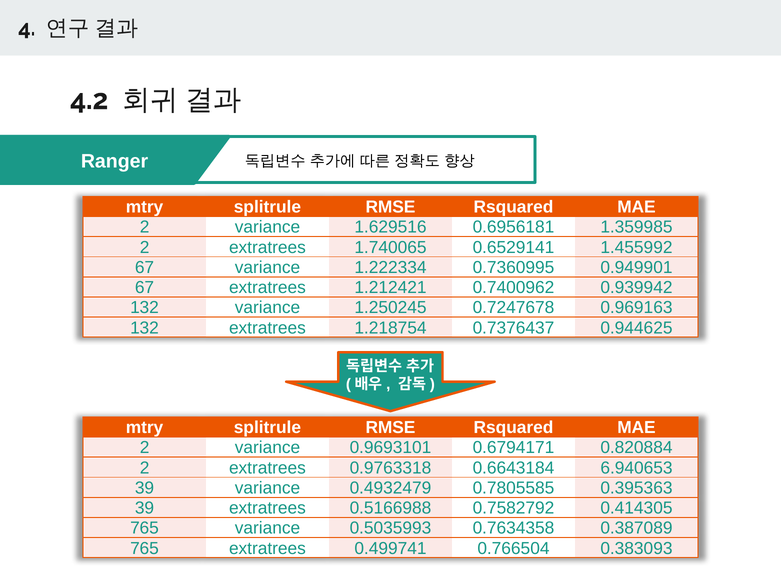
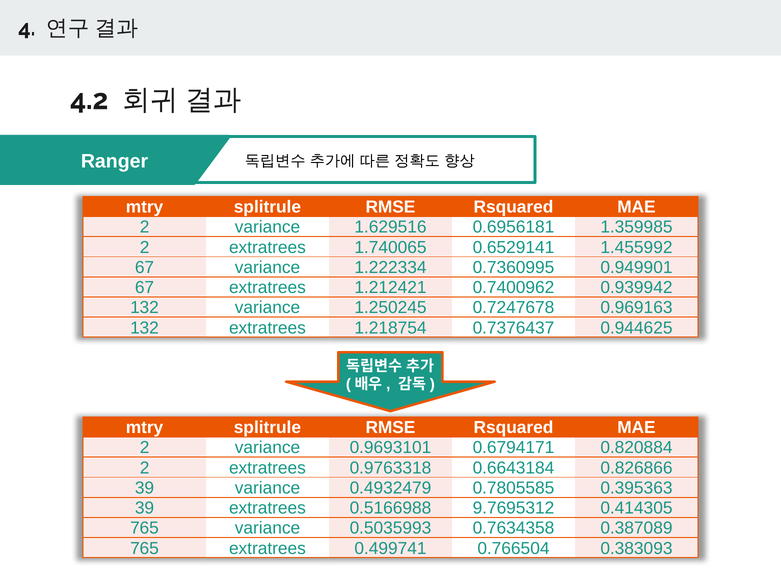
6.940653: 6.940653 -> 0.826866
0.7582792: 0.7582792 -> 9.7695312
